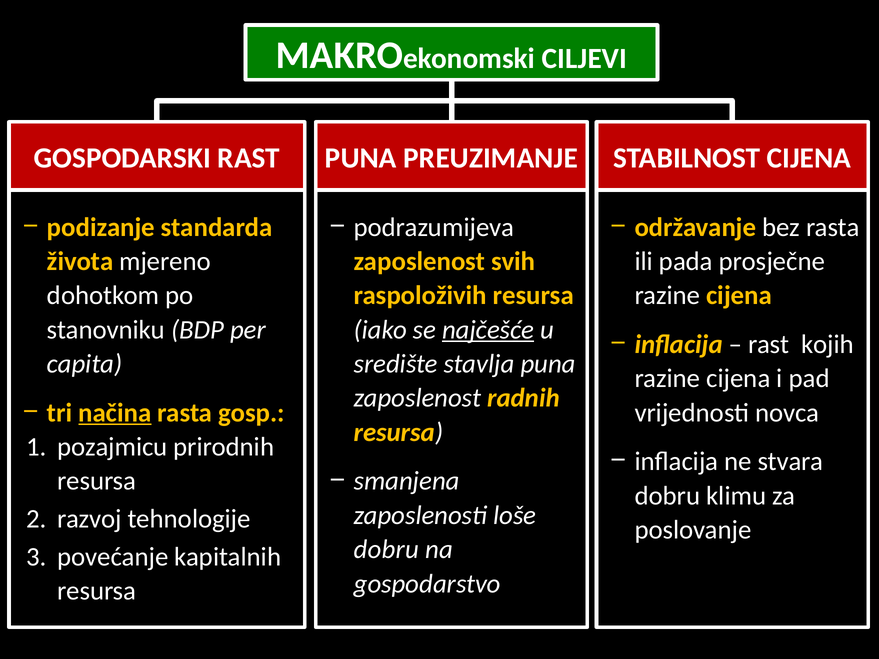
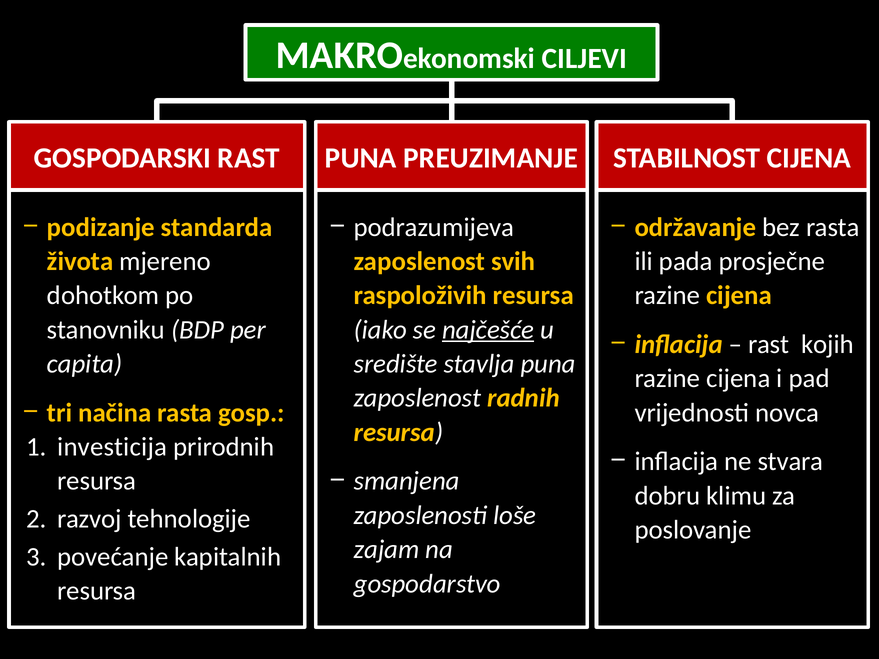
načina underline: present -> none
pozajmicu: pozajmicu -> investicija
dobru at (386, 550): dobru -> zajam
